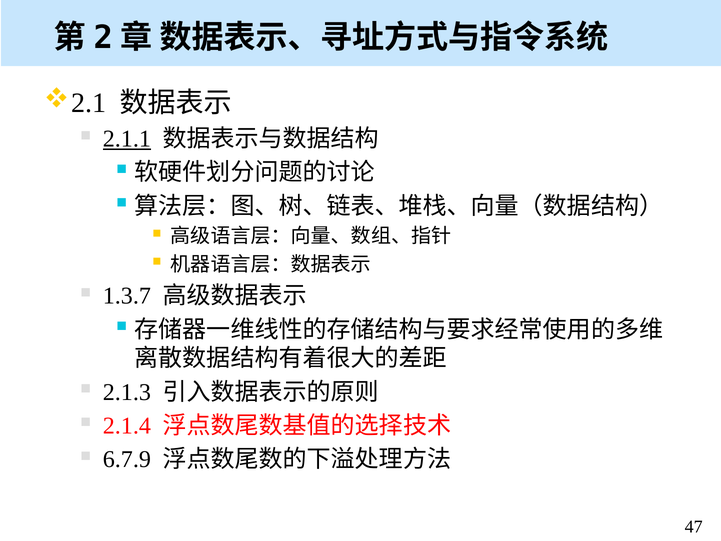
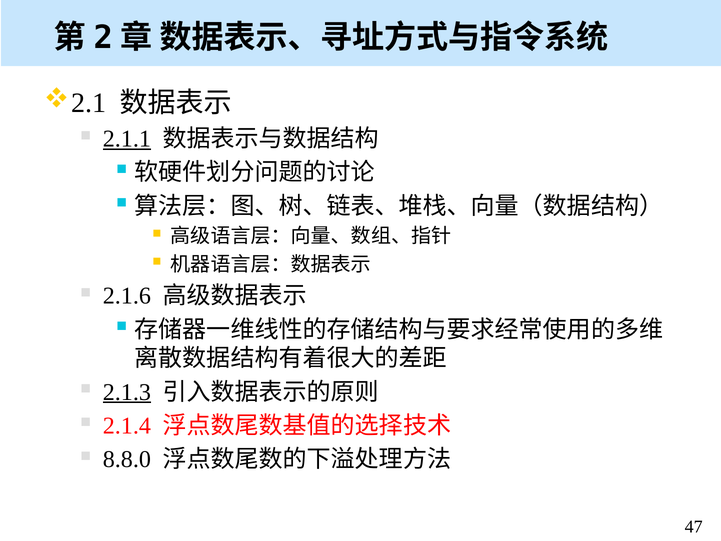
1.3.7: 1.3.7 -> 2.1.6
2.1.3 underline: none -> present
6.7.9: 6.7.9 -> 8.8.0
